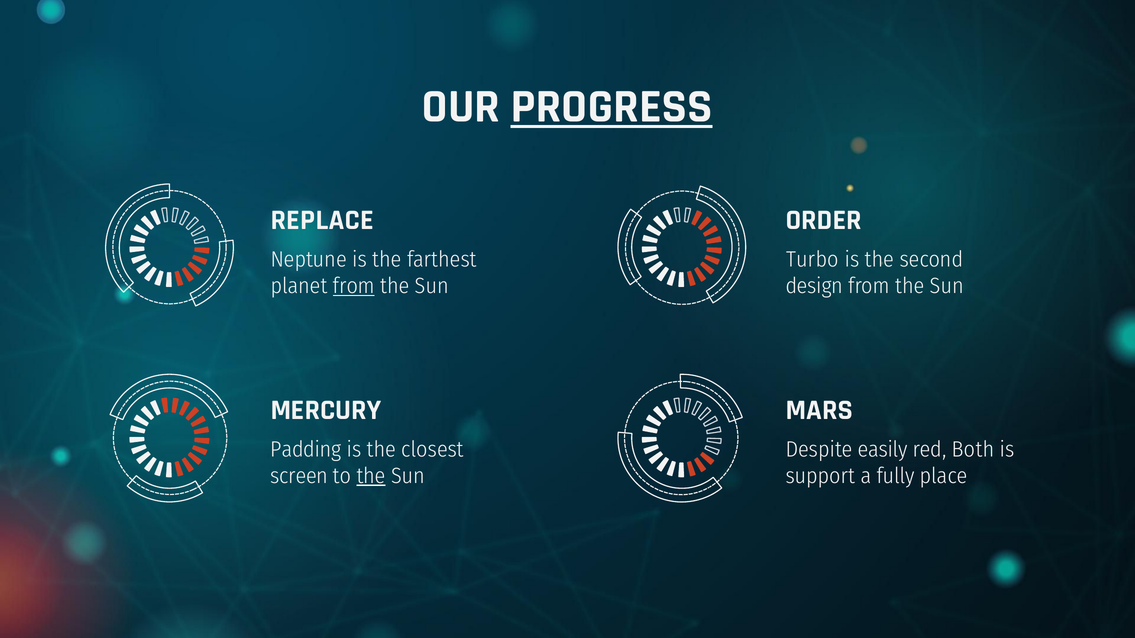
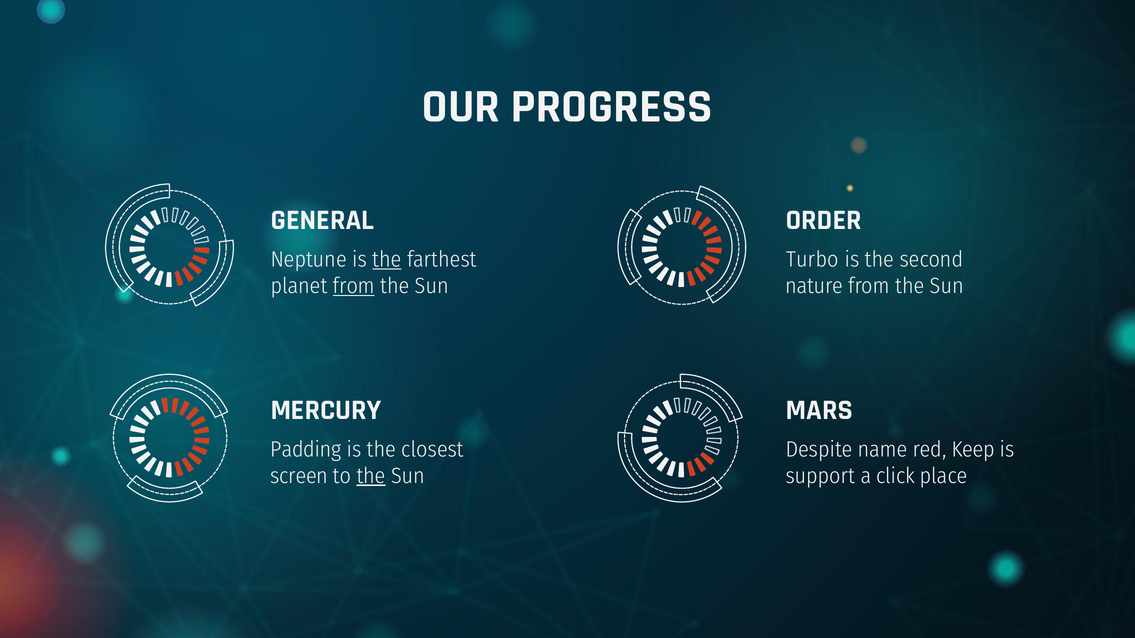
PROGRESS underline: present -> none
REPLACE: REPLACE -> GENERAL
the at (387, 260) underline: none -> present
design: design -> nature
easily: easily -> name
Both: Both -> Keep
fully: fully -> click
